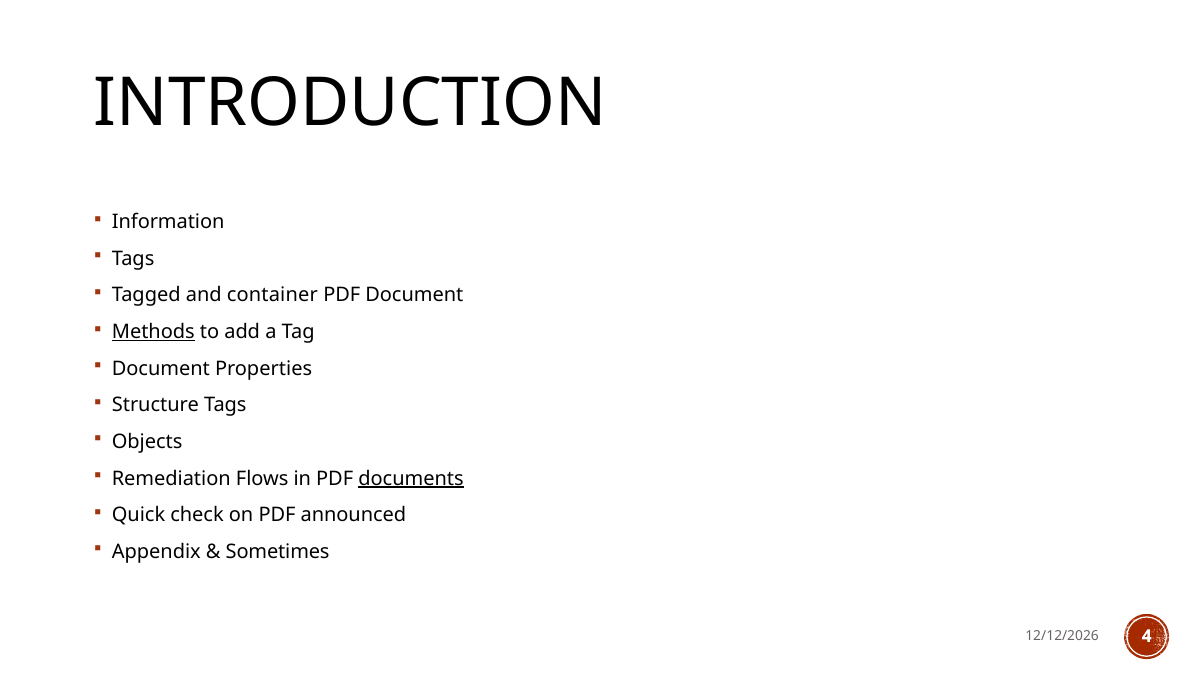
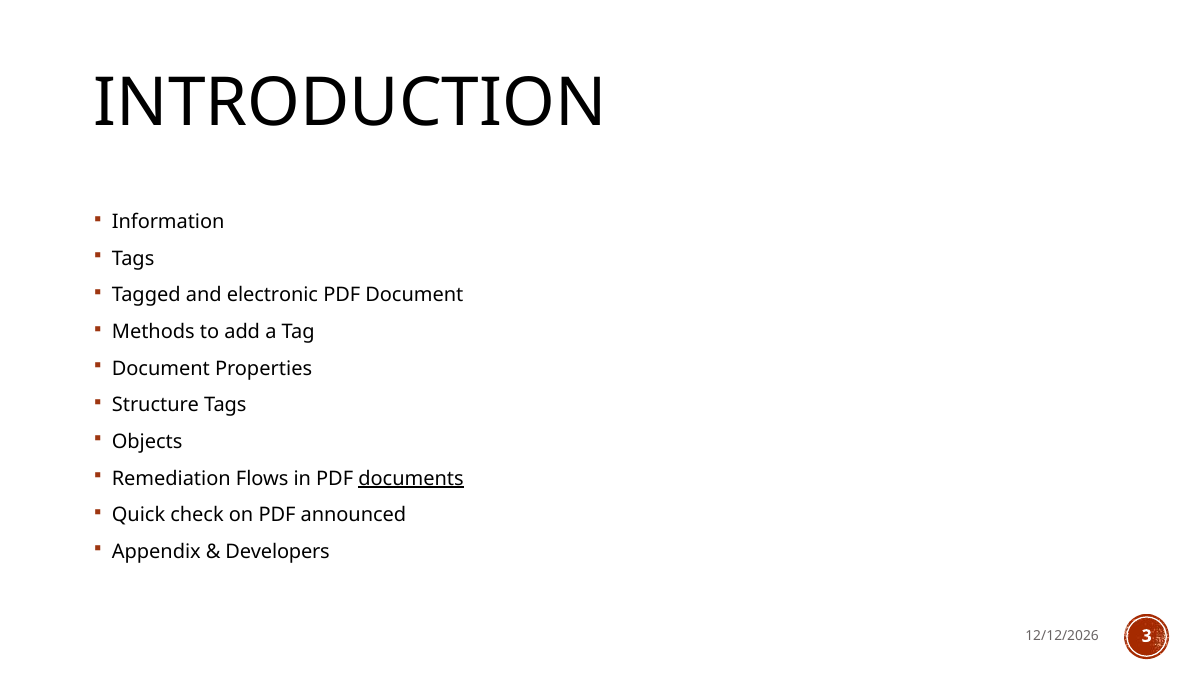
container: container -> electronic
Methods underline: present -> none
Sometimes: Sometimes -> Developers
4: 4 -> 3
